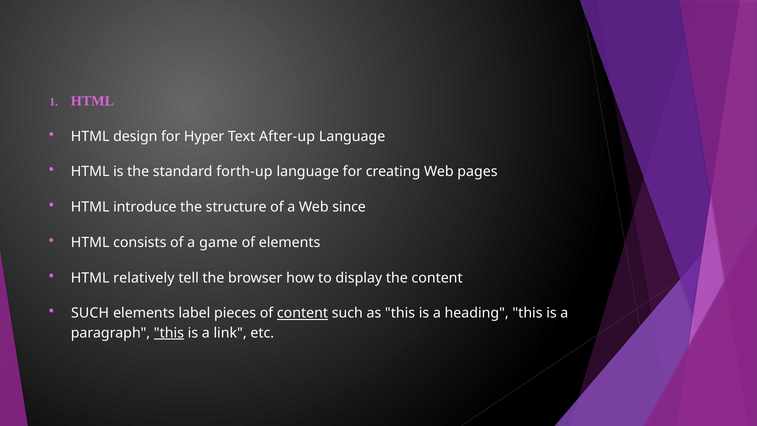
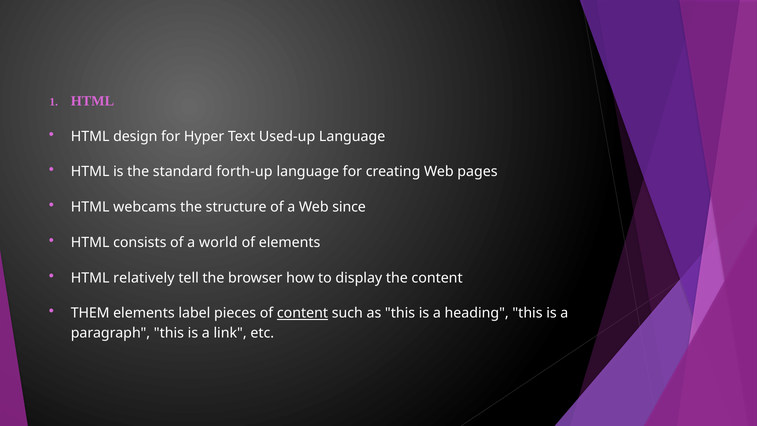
After-up: After-up -> Used-up
introduce: introduce -> webcams
game: game -> world
SUCH at (90, 313): SUCH -> THEM
this at (169, 333) underline: present -> none
